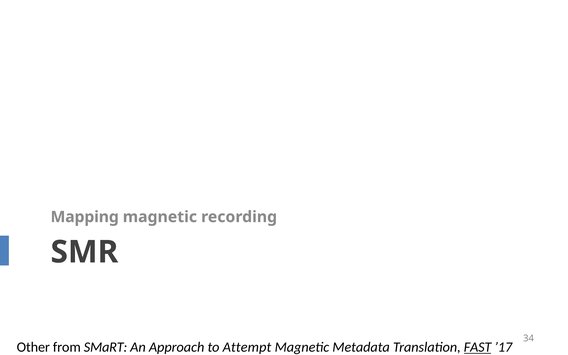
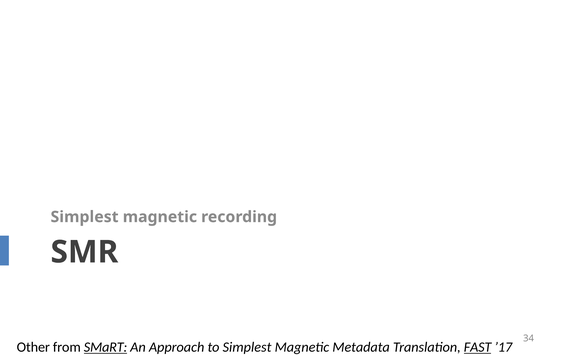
Mapping at (85, 217): Mapping -> Simplest
SMaRT underline: none -> present
to Attempt: Attempt -> Simplest
